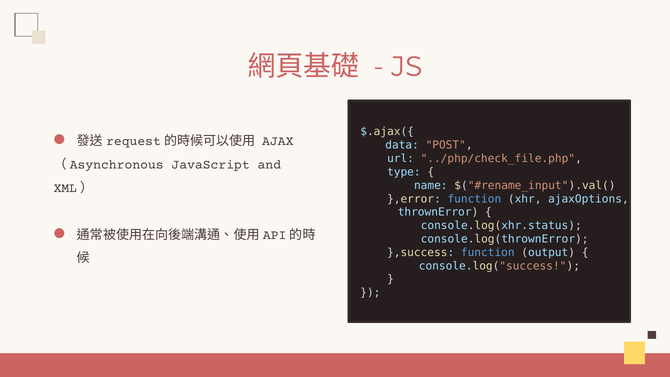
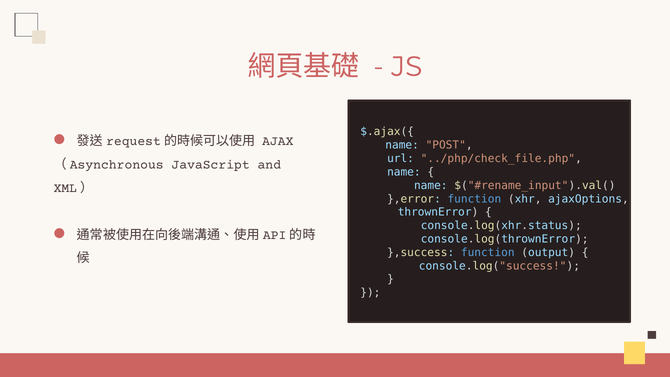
data at (402, 145): data -> name
type at (404, 172): type -> name
